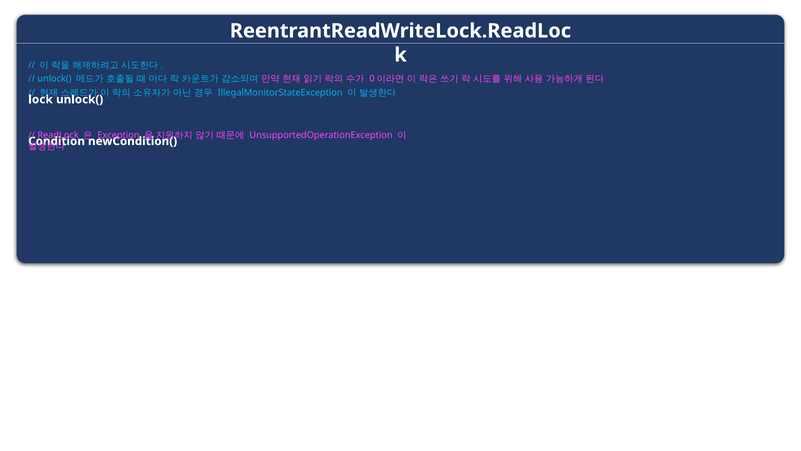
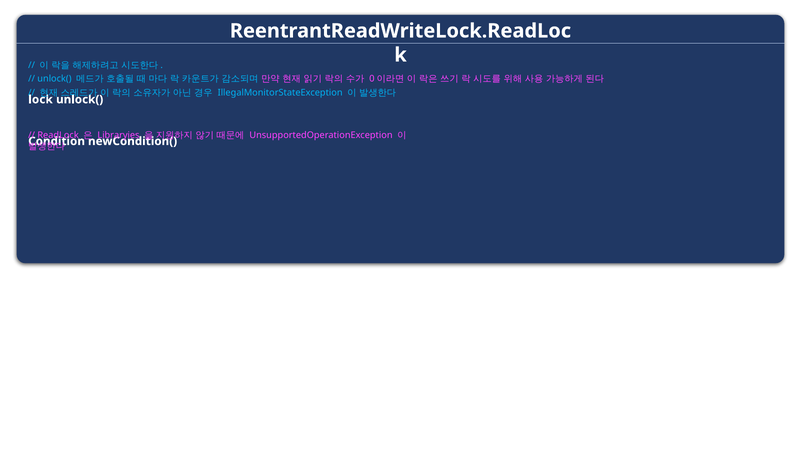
Exception: Exception -> Libraryies
